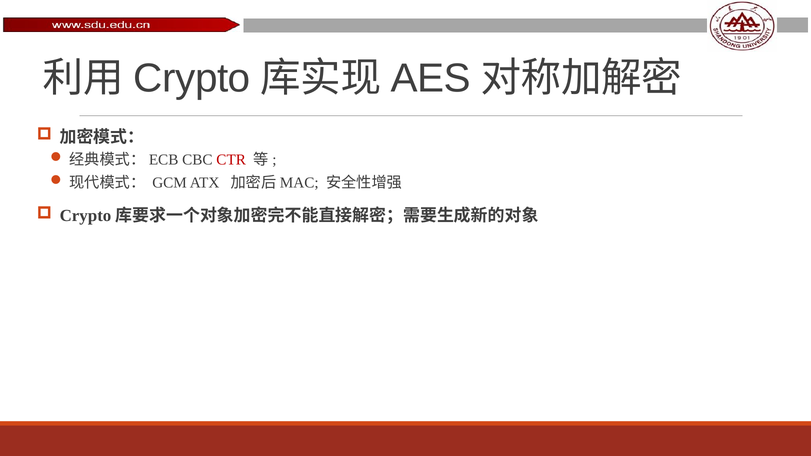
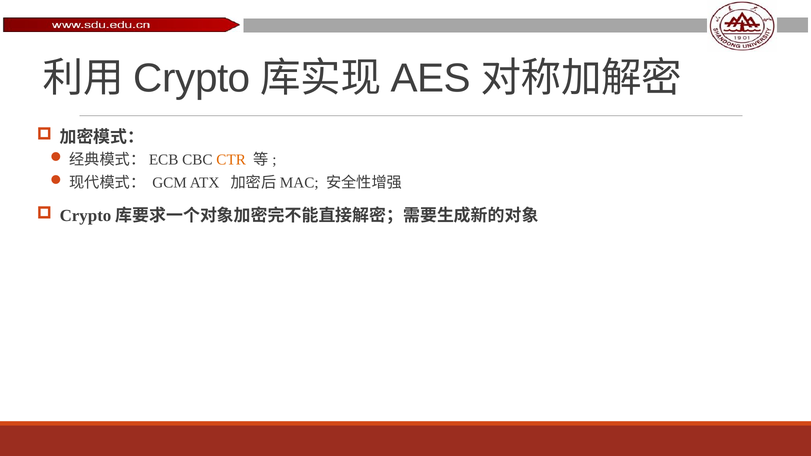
CTR colour: red -> orange
